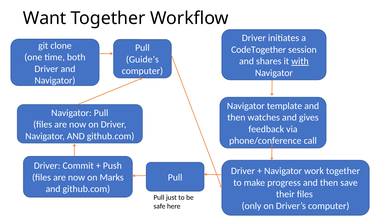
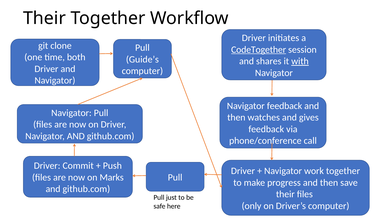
Want at (45, 18): Want -> Their
CodeTogether underline: none -> present
Navigator template: template -> feedback
